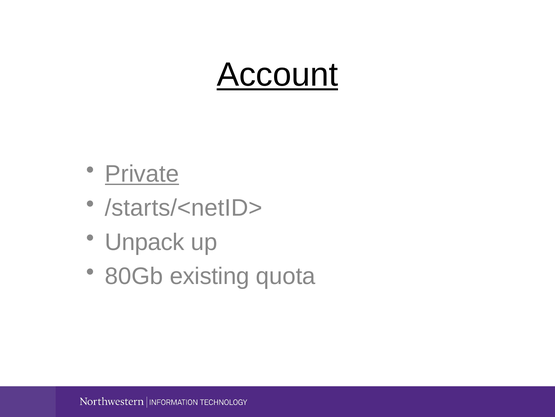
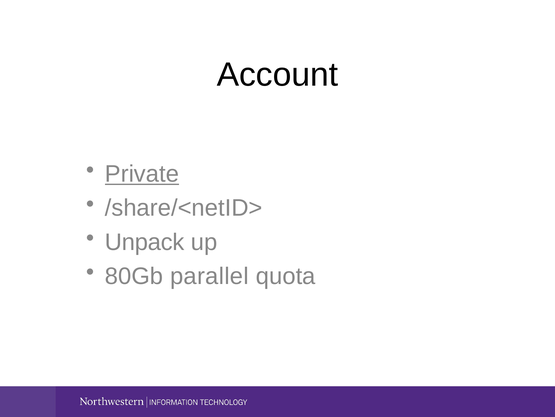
Account underline: present -> none
/starts/<netID>: /starts/<netID> -> /share/<netID>
existing: existing -> parallel
